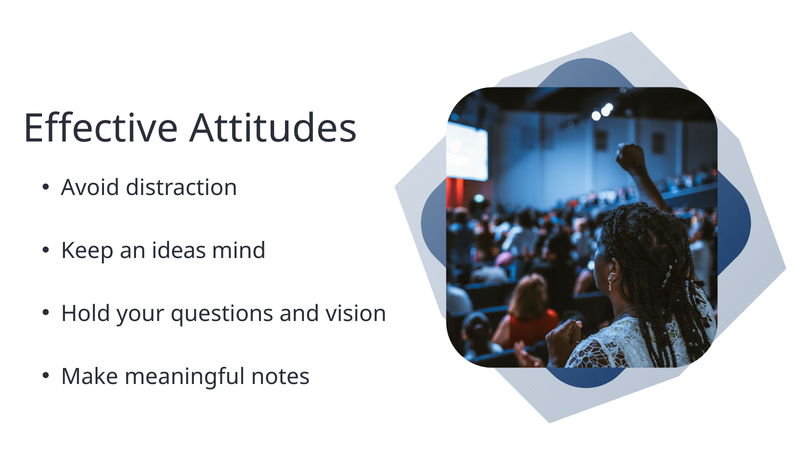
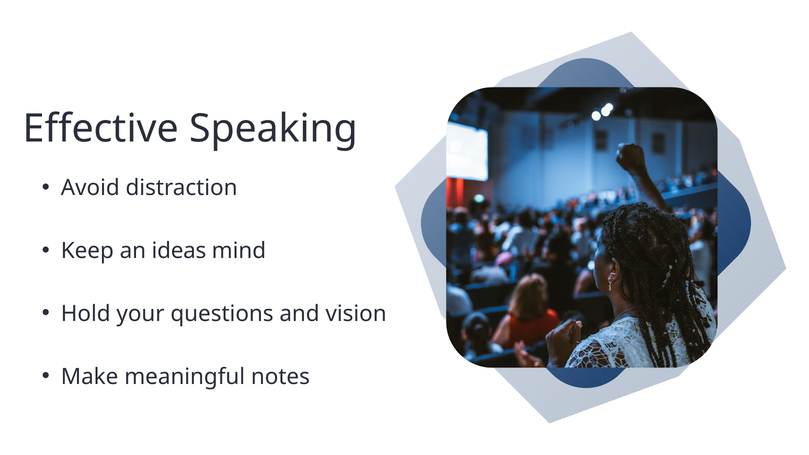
Attitudes: Attitudes -> Speaking
